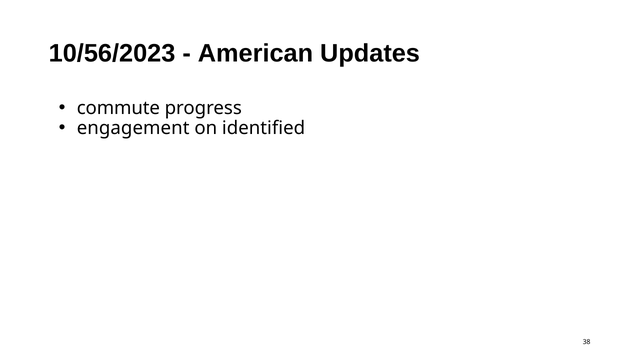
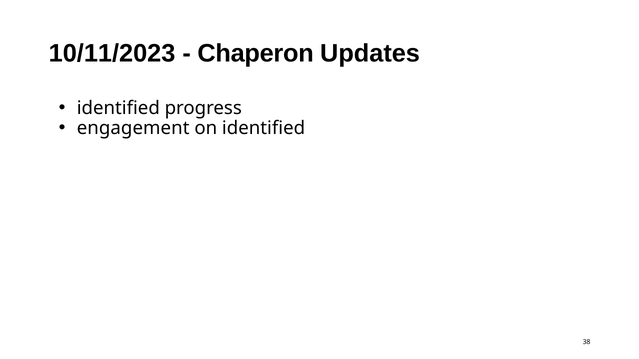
10/56/2023: 10/56/2023 -> 10/11/2023
American: American -> Chaperon
commute at (118, 108): commute -> identified
